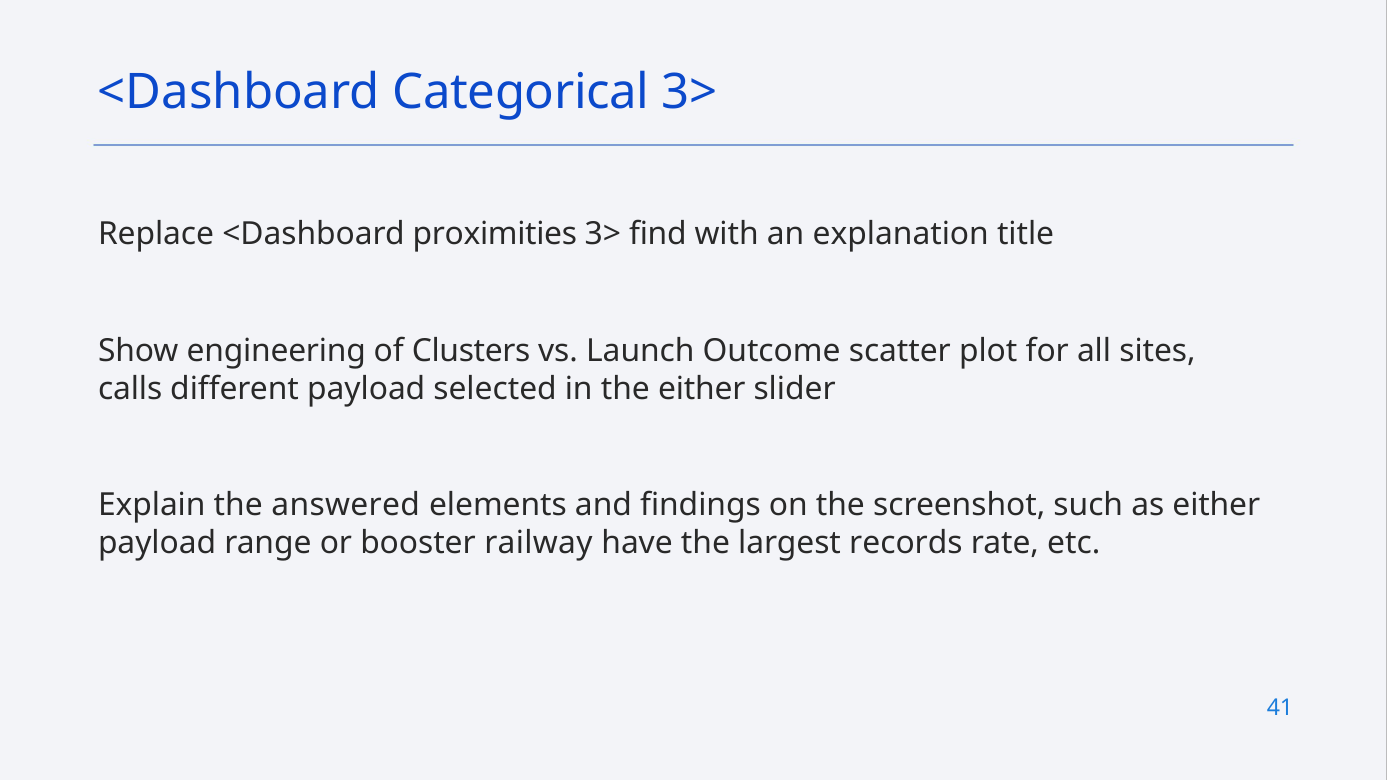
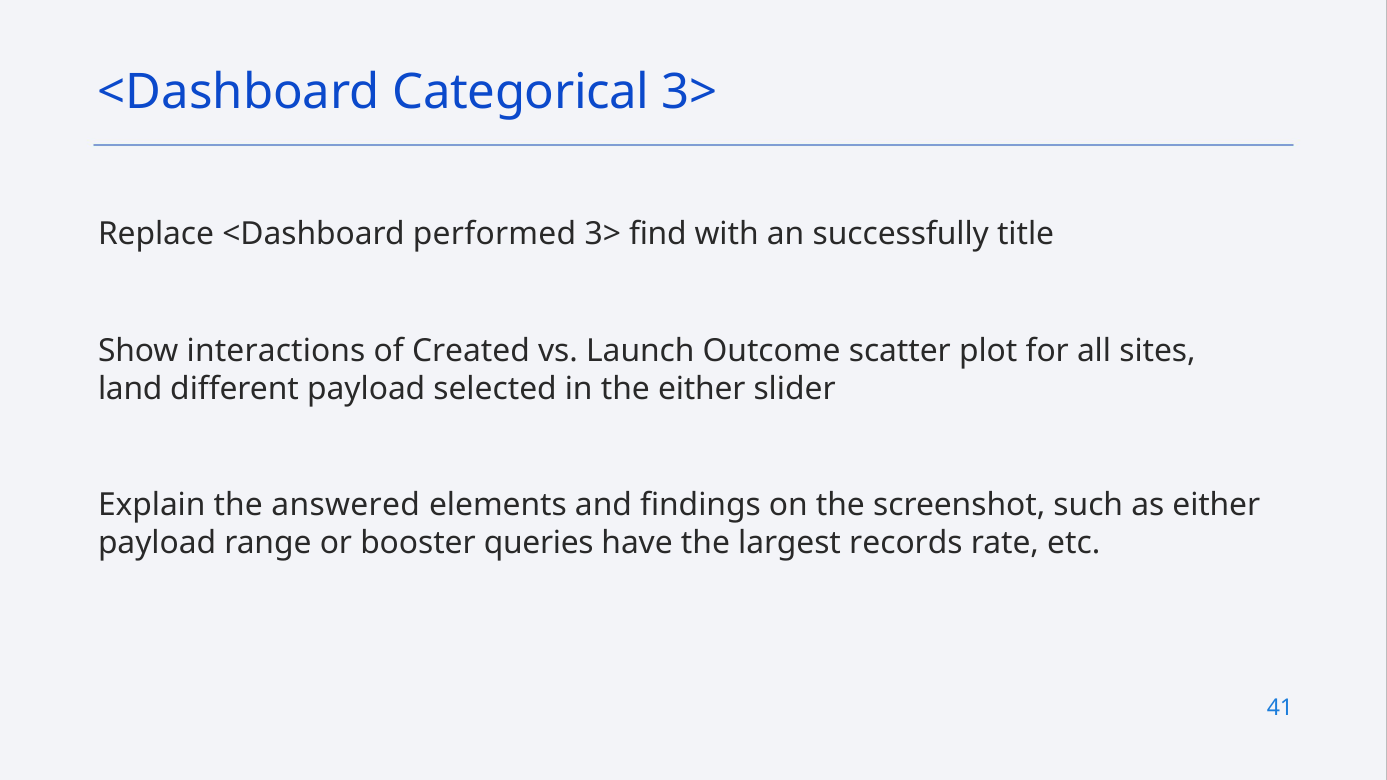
proximities: proximities -> performed
explanation: explanation -> successfully
engineering: engineering -> interactions
Clusters: Clusters -> Created
calls: calls -> land
railway: railway -> queries
